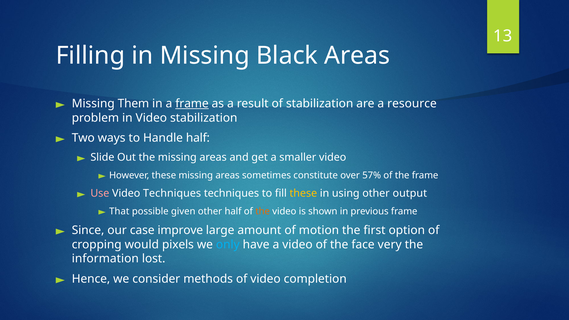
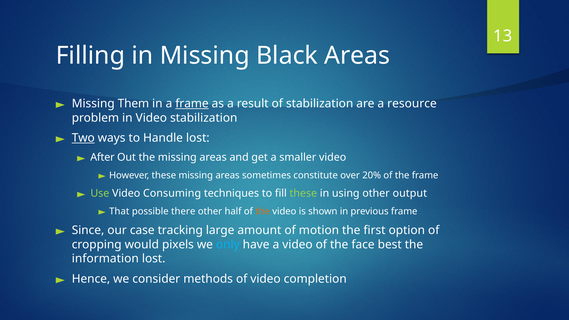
Two underline: none -> present
Handle half: half -> lost
Slide: Slide -> After
57%: 57% -> 20%
Use colour: pink -> light green
Video Techniques: Techniques -> Consuming
these at (303, 193) colour: yellow -> light green
given: given -> there
improve: improve -> tracking
very: very -> best
